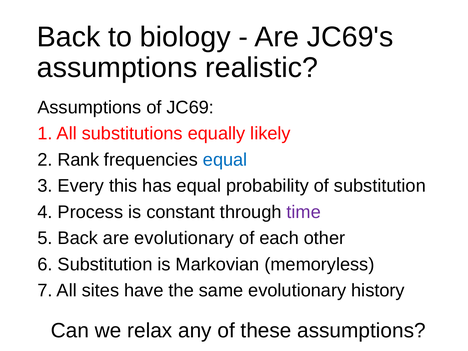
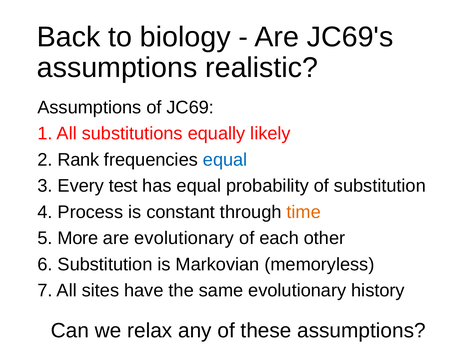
this: this -> test
time colour: purple -> orange
5 Back: Back -> More
